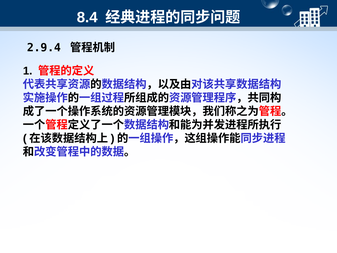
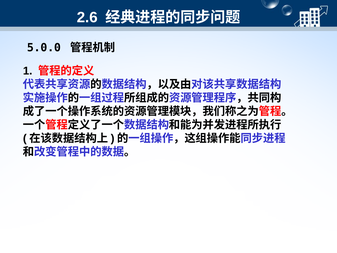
8.4: 8.4 -> 2.6
2.9.4: 2.9.4 -> 5.0.0
